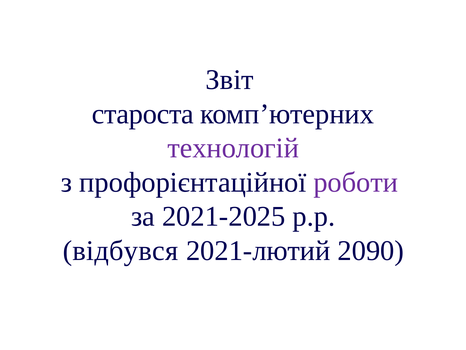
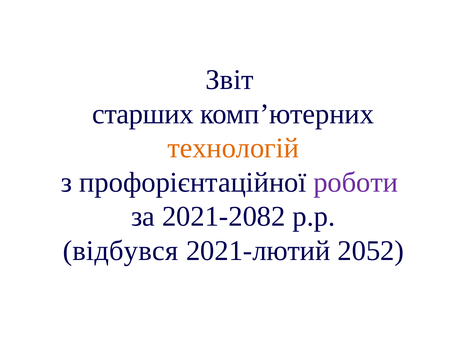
староста: староста -> старших
технологій colour: purple -> orange
2021-2025: 2021-2025 -> 2021-2082
2090: 2090 -> 2052
